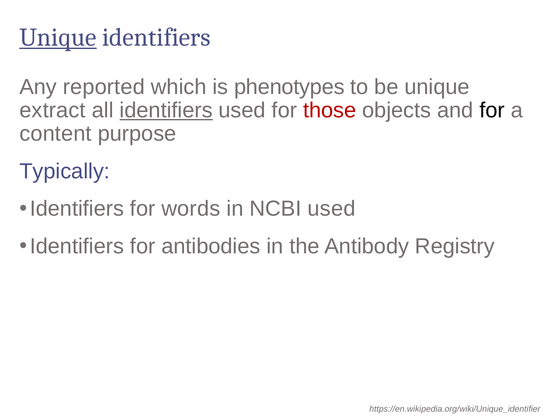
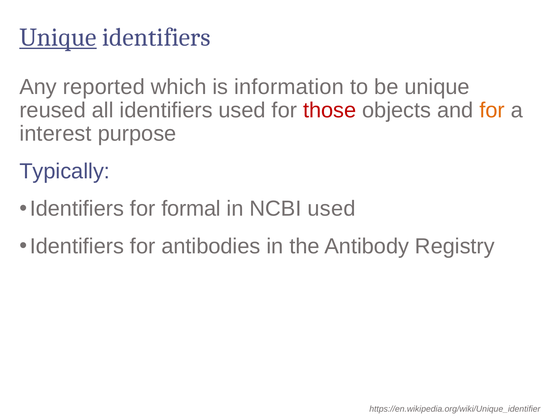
phenotypes: phenotypes -> information
extract: extract -> reused
identifiers at (166, 110) underline: present -> none
for at (492, 110) colour: black -> orange
content: content -> interest
words: words -> formal
